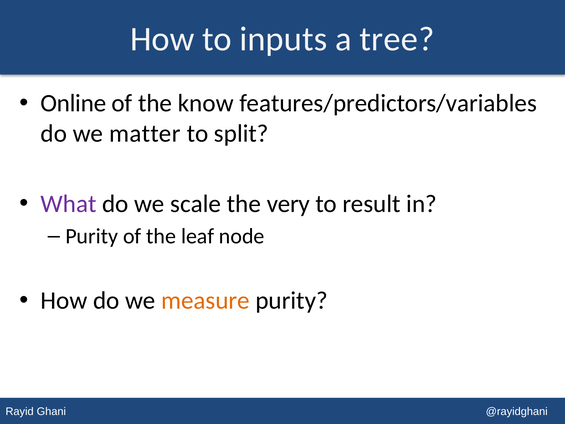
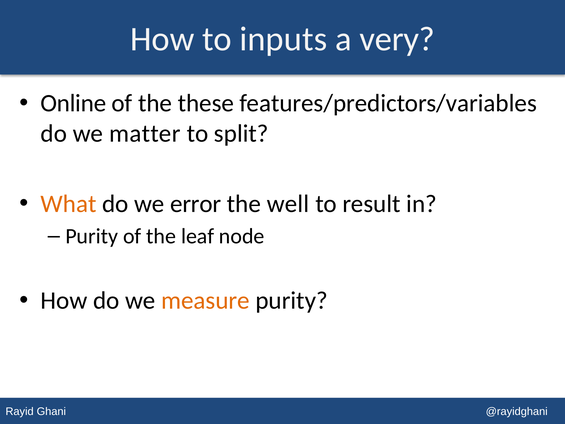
tree: tree -> very
know: know -> these
What colour: purple -> orange
scale: scale -> error
very: very -> well
